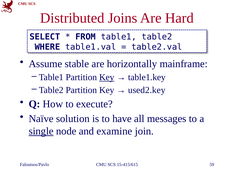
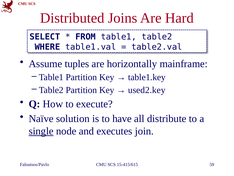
stable: stable -> tuples
Key at (107, 77) underline: present -> none
messages: messages -> distribute
examine: examine -> executes
